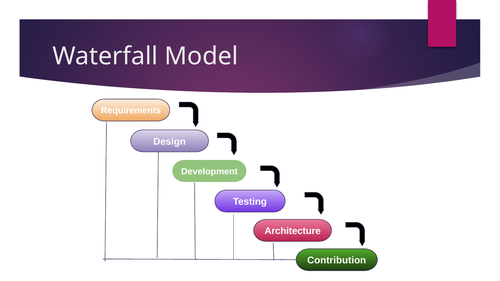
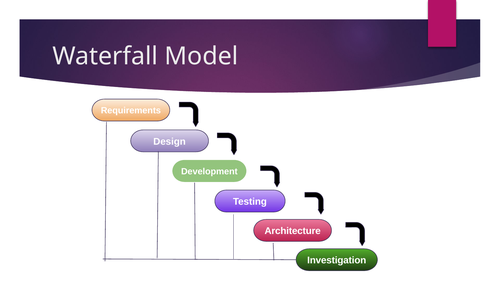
Contribution: Contribution -> Investigation
